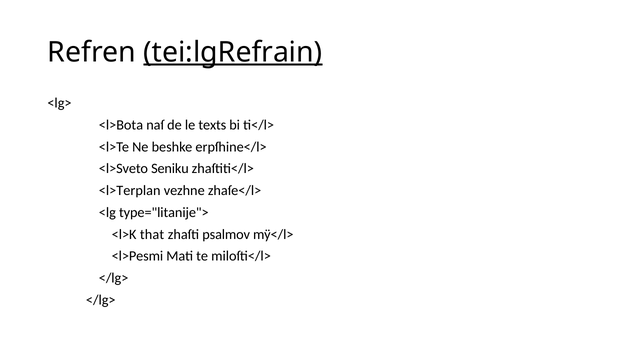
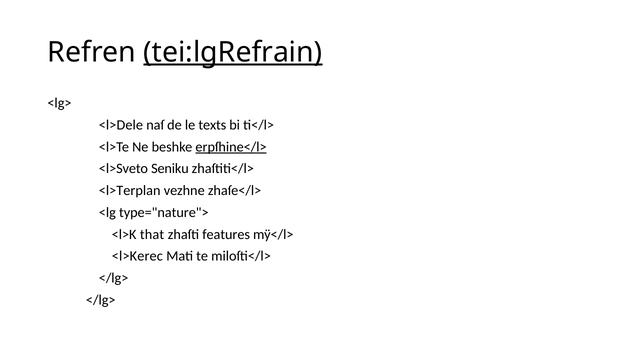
<l>Bota: <l>Bota -> <l>Dele
erpſhine</l> underline: none -> present
type="litanije">: type="litanije"> -> type="nature">
psalmov: psalmov -> features
<l>Pesmi: <l>Pesmi -> <l>Kerec
